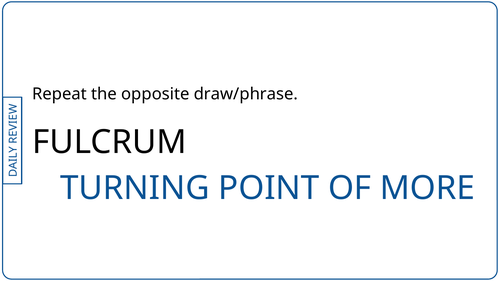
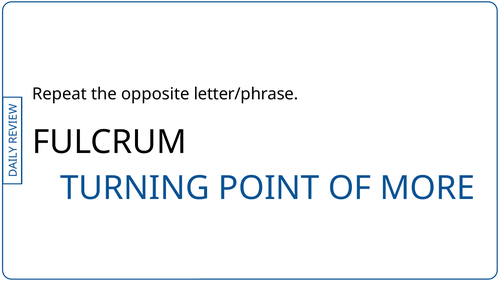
draw/phrase: draw/phrase -> letter/phrase
